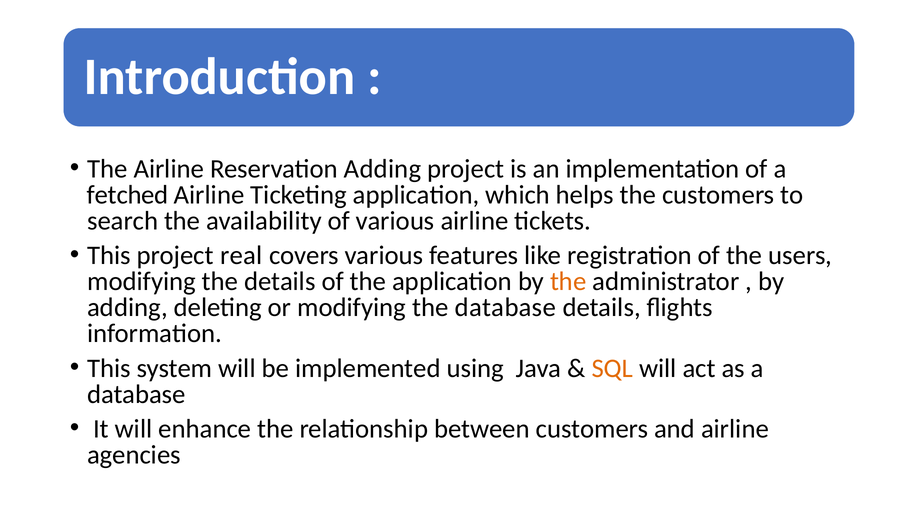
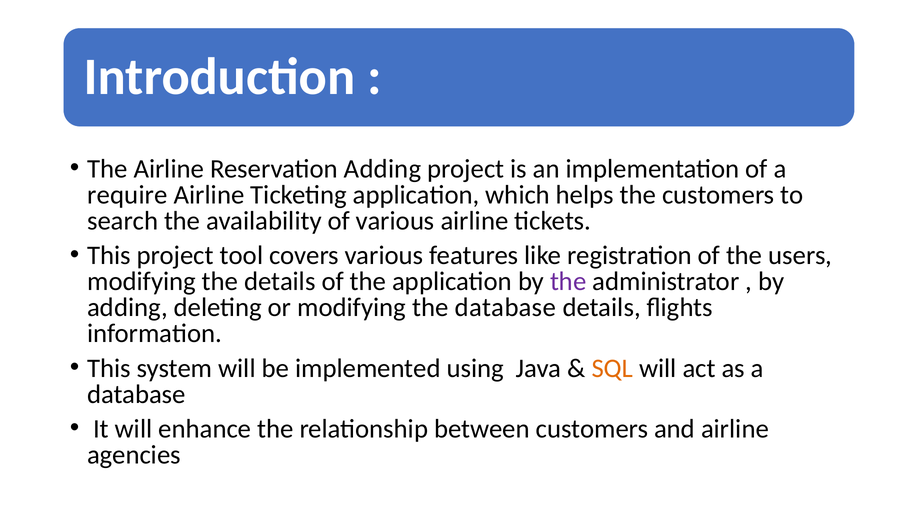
fetched: fetched -> require
real: real -> tool
the at (568, 282) colour: orange -> purple
